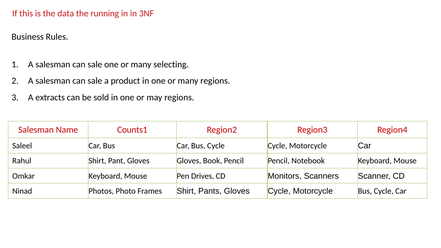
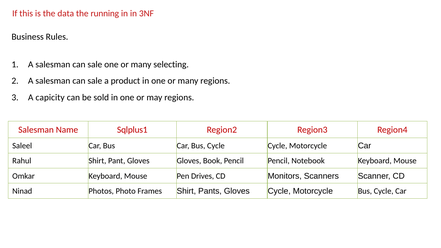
extracts: extracts -> capicity
Counts1: Counts1 -> Sqlplus1
